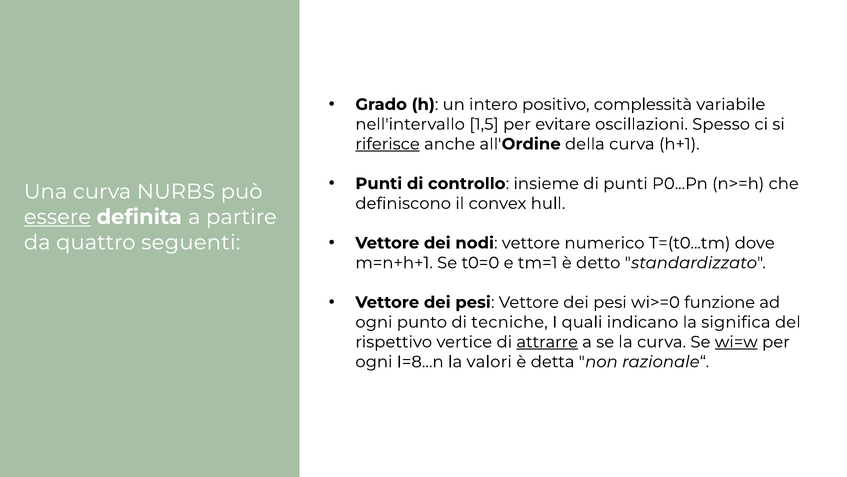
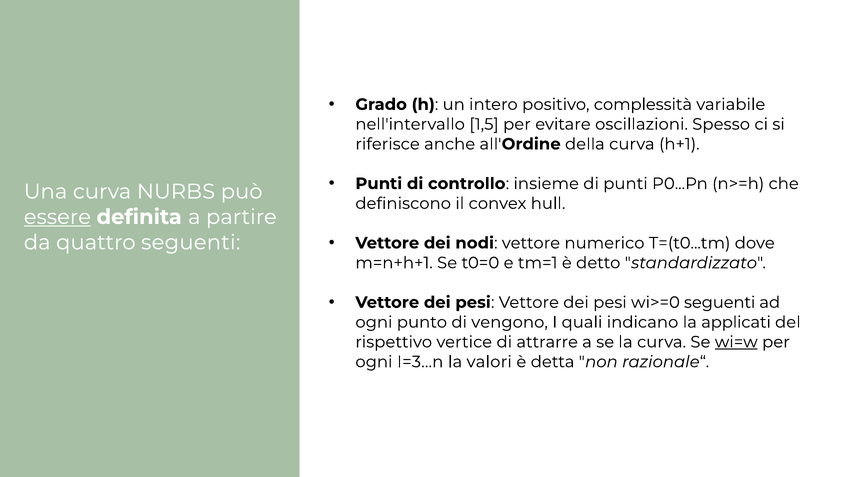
riferisce underline: present -> none
wi>=0 funzione: funzione -> seguenti
tecniche: tecniche -> vengono
significa: significa -> applicati
attrarre underline: present -> none
I=8...n: I=8...n -> I=3...n
